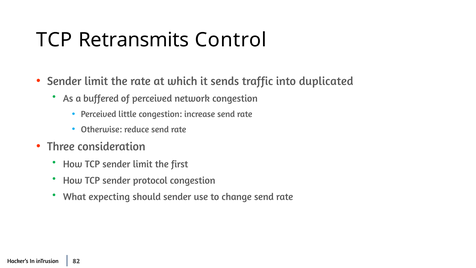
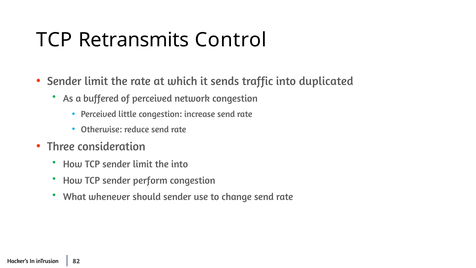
the first: first -> into
protocol: protocol -> perform
expecting: expecting -> whenever
